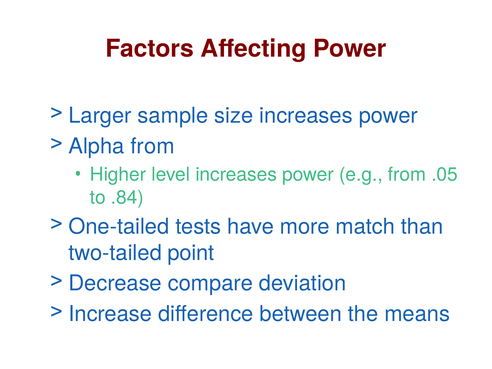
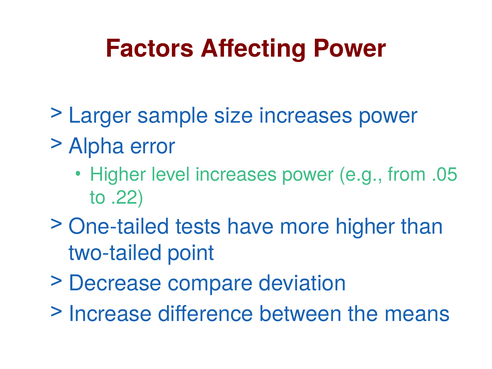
Alpha from: from -> error
.84: .84 -> .22
more match: match -> higher
